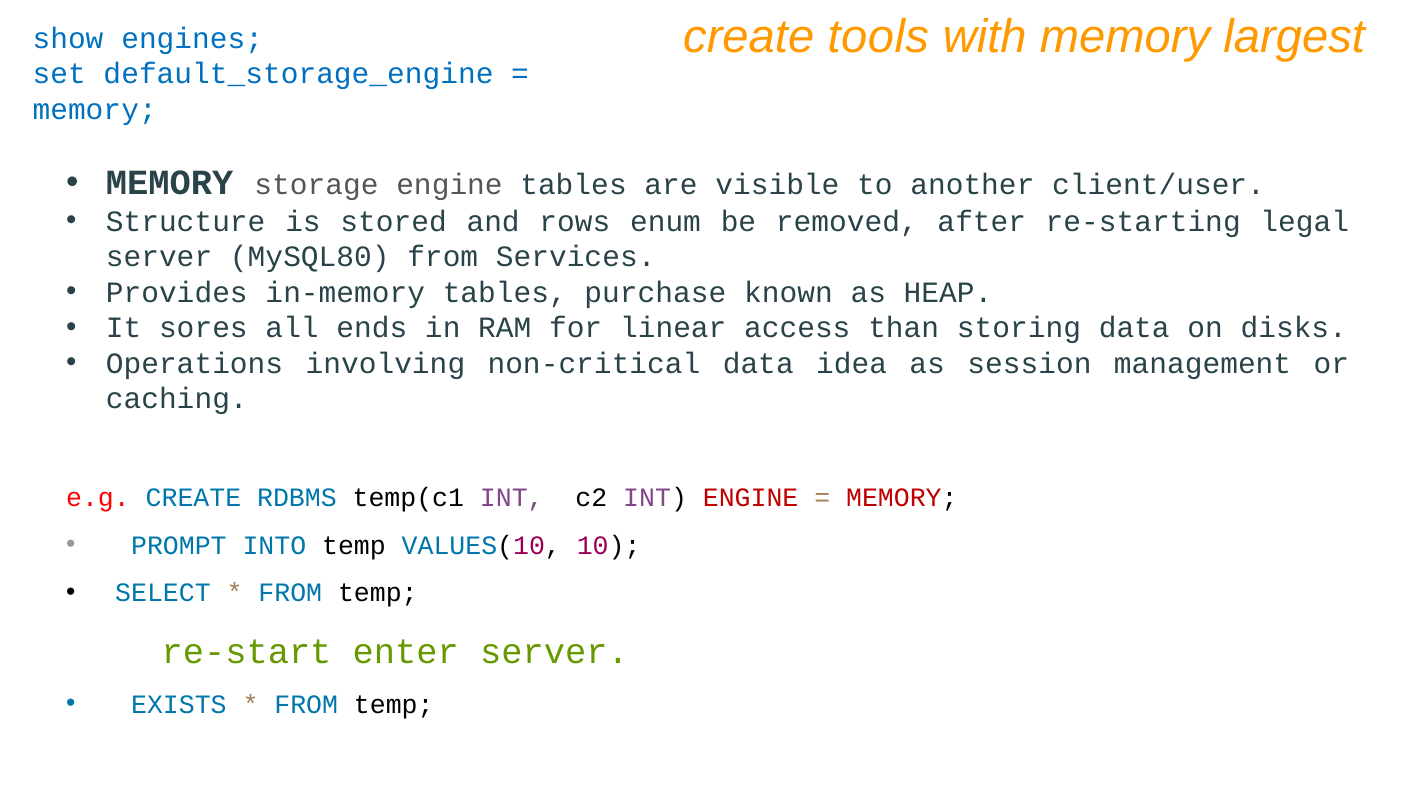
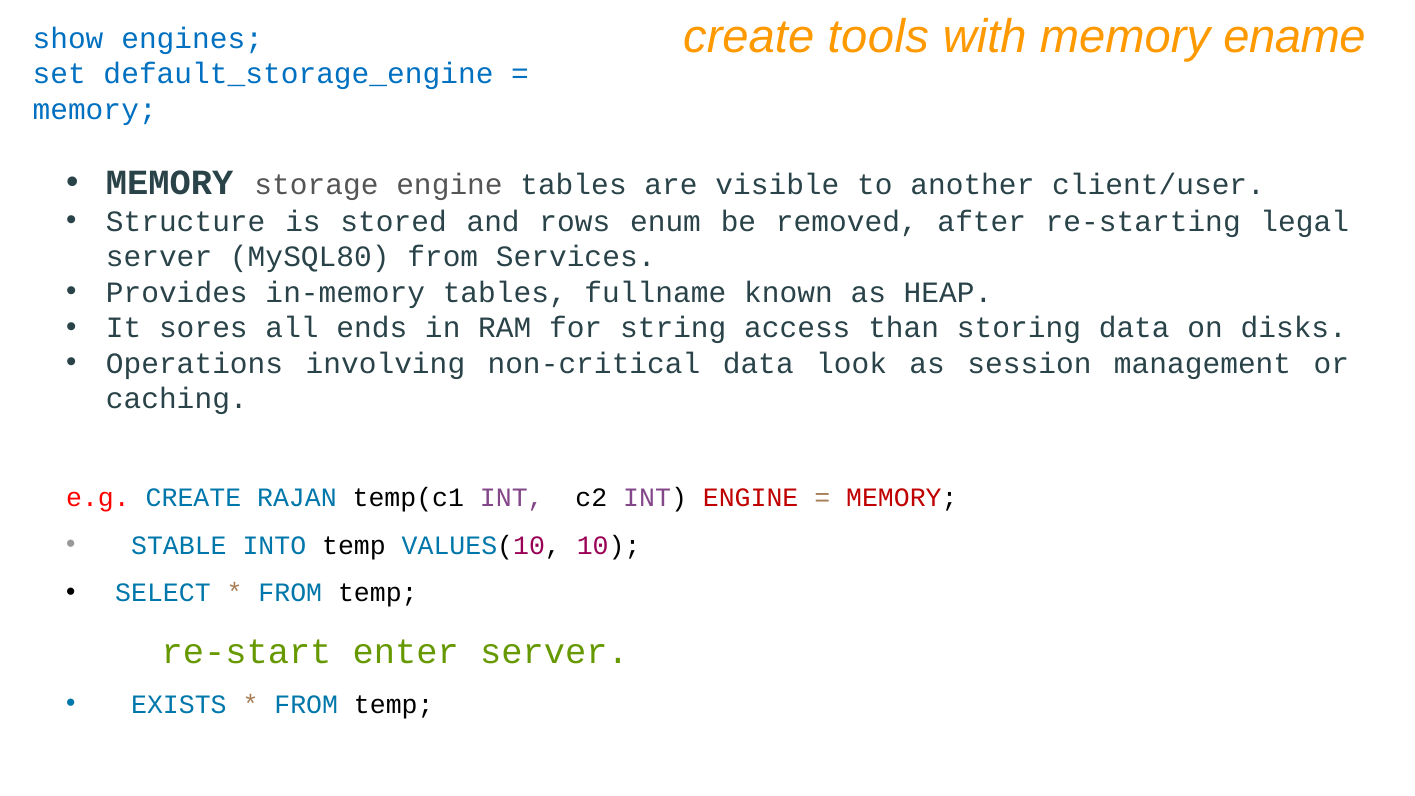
largest: largest -> ename
purchase: purchase -> fullname
linear: linear -> string
idea: idea -> look
RDBMS: RDBMS -> RAJAN
PROMPT: PROMPT -> STABLE
